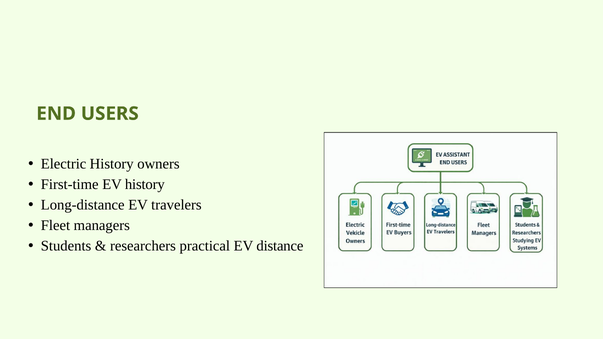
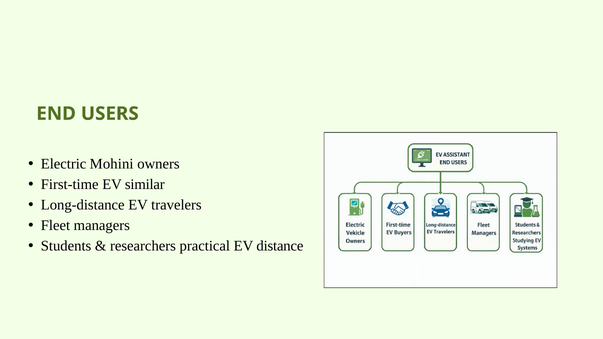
Electric History: History -> Mohini
EV history: history -> similar
